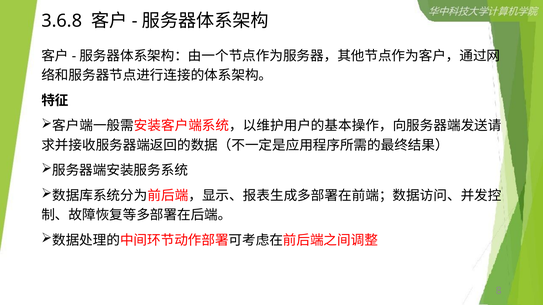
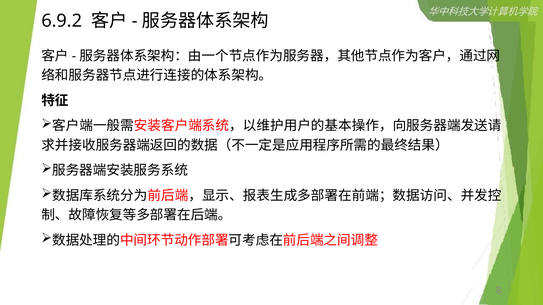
3.6.8: 3.6.8 -> 6.9.2
